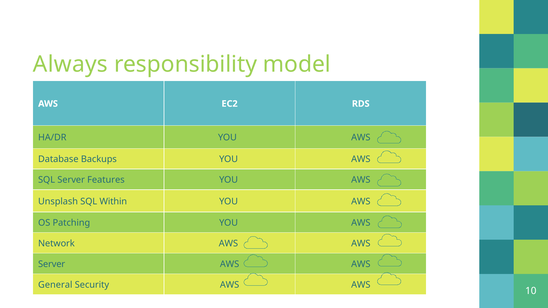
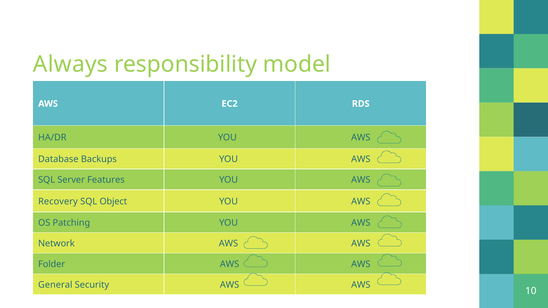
Unsplash: Unsplash -> Recovery
Within: Within -> Object
Server at (52, 264): Server -> Folder
